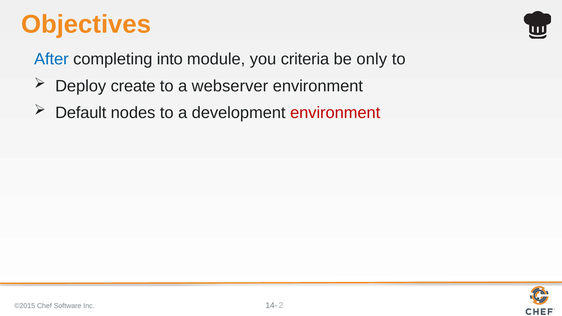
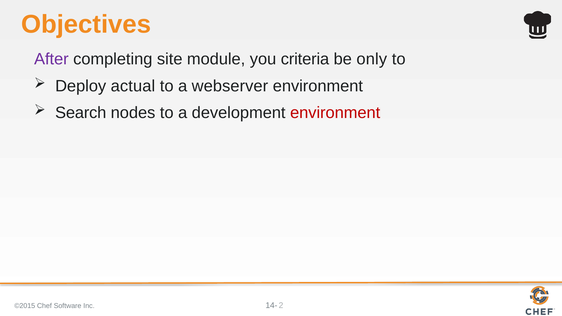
After colour: blue -> purple
into: into -> site
create: create -> actual
Default: Default -> Search
